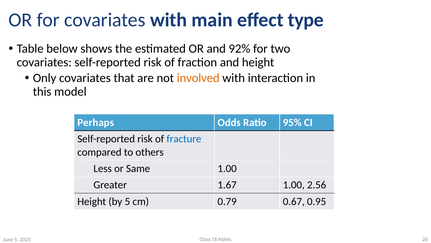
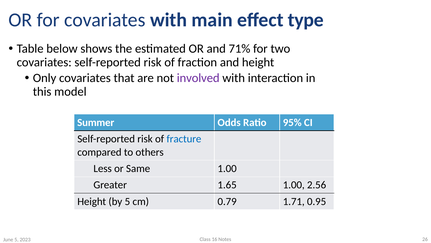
92%: 92% -> 71%
involved colour: orange -> purple
Perhaps: Perhaps -> Summer
1.67: 1.67 -> 1.65
0.67: 0.67 -> 1.71
